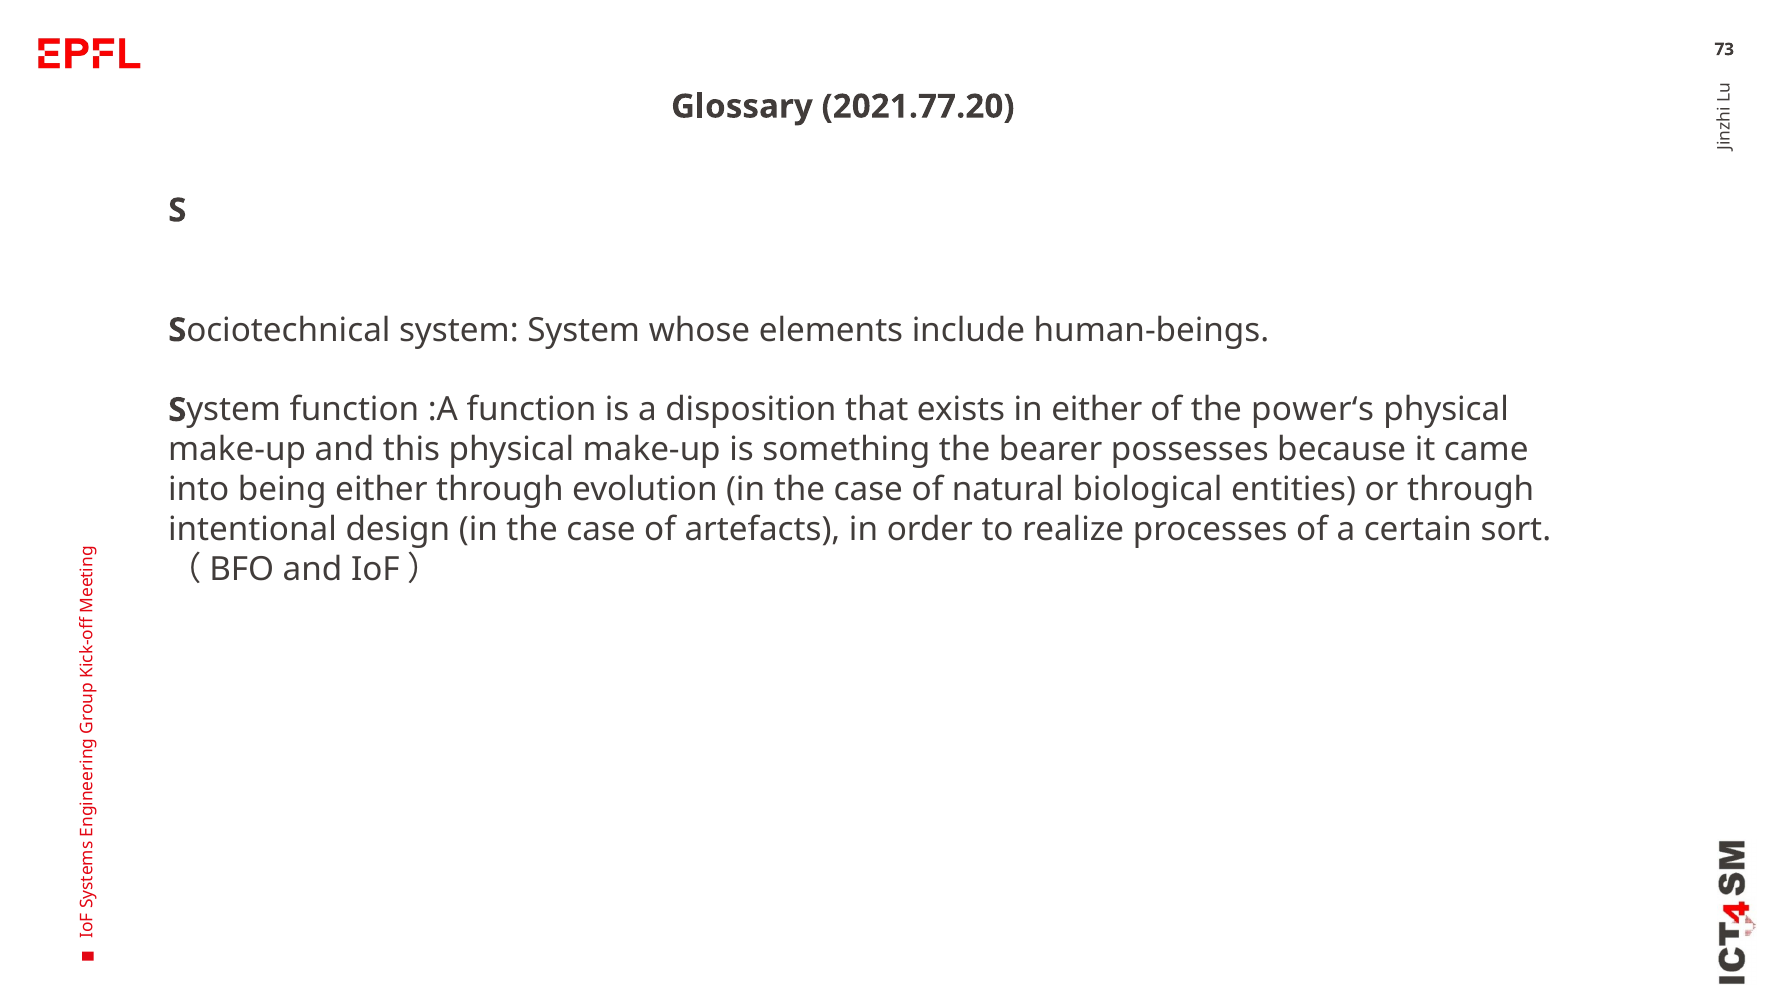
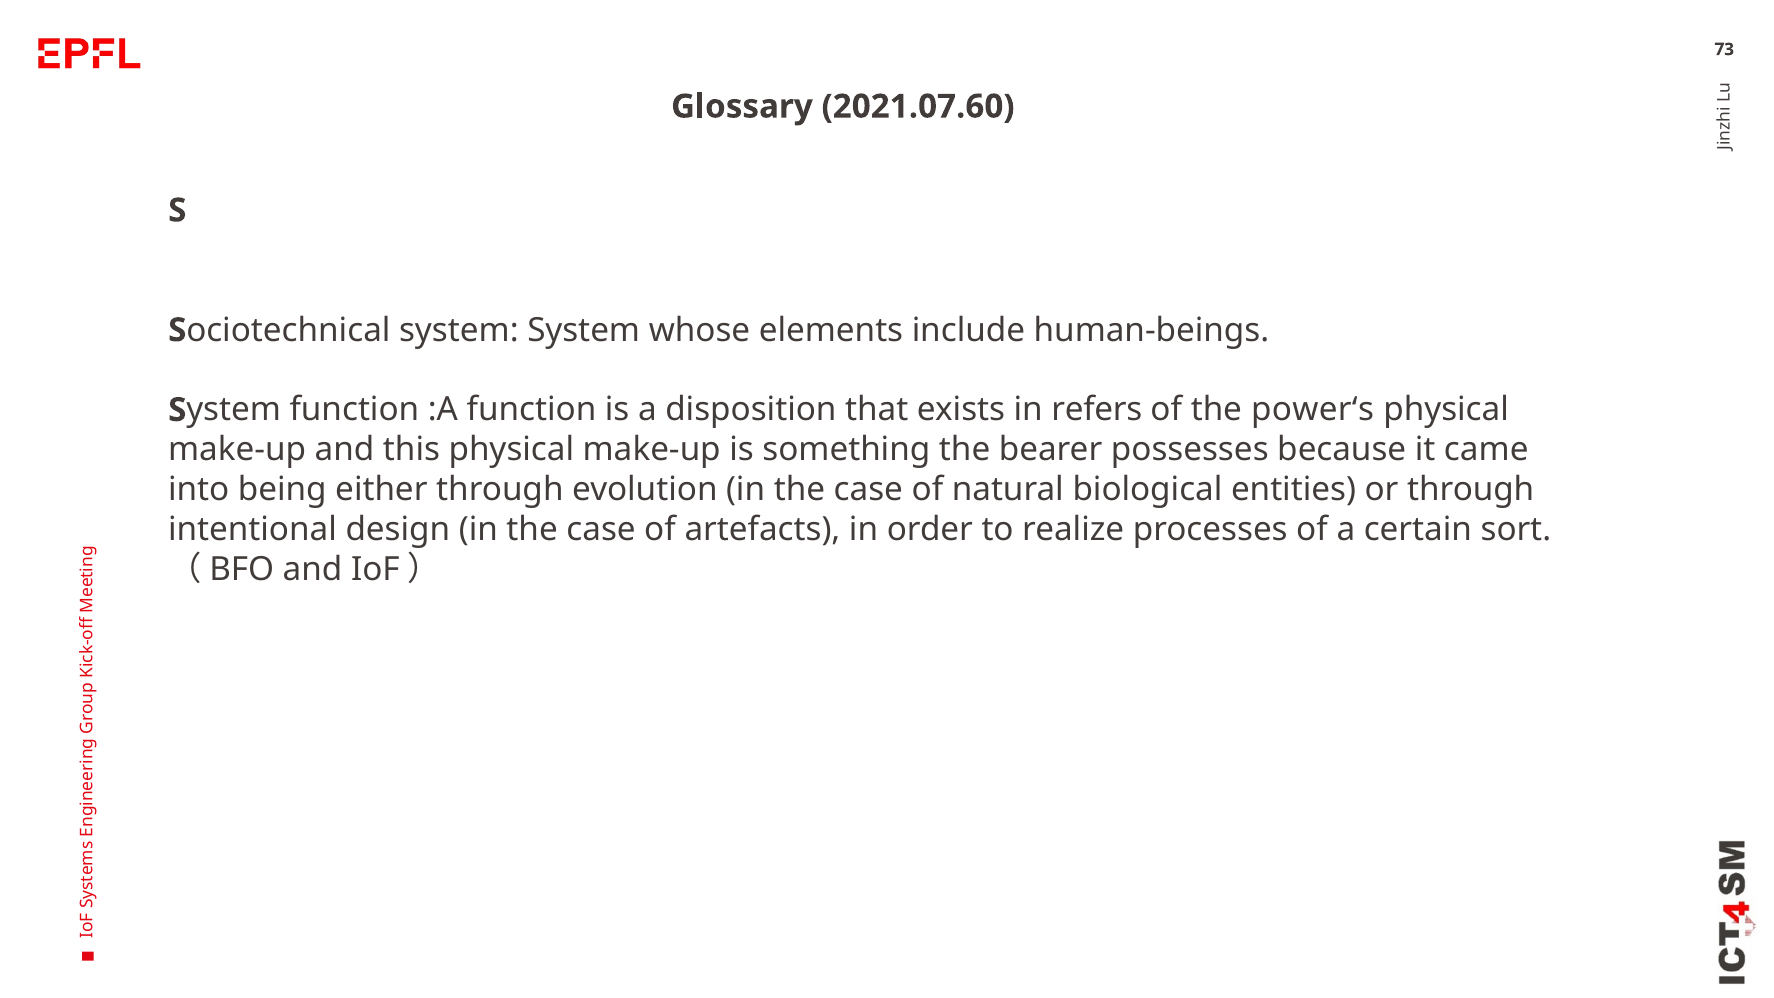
2021.77.20: 2021.77.20 -> 2021.07.60
in either: either -> refers
